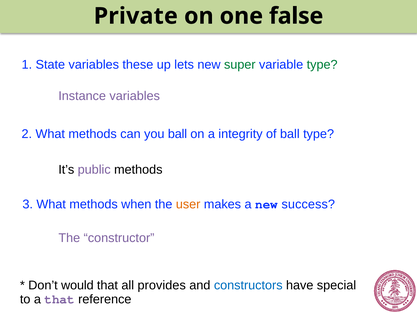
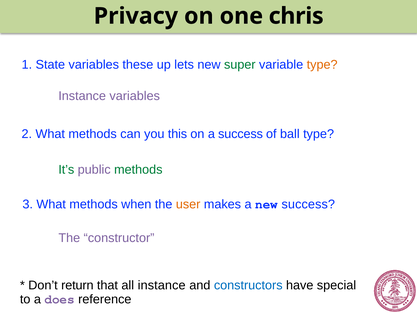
Private: Private -> Privacy
false: false -> chris
type at (322, 64) colour: green -> orange
you ball: ball -> this
a integrity: integrity -> success
It’s colour: black -> green
methods at (138, 169) colour: black -> green
would: would -> return
all provides: provides -> instance
a that: that -> does
